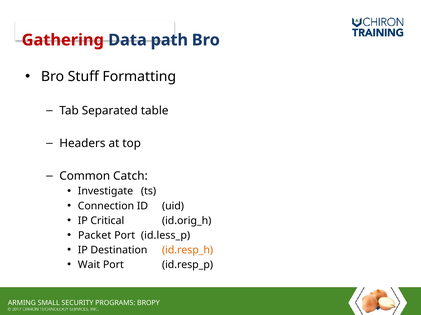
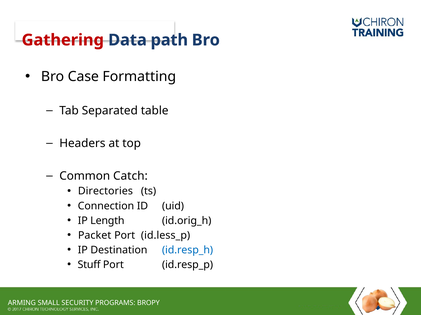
Stuff: Stuff -> Case
Investigate: Investigate -> Directories
Critical: Critical -> Length
id.resp_h colour: orange -> blue
Wait: Wait -> Stuff
